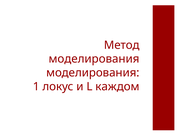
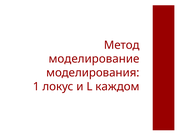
моделирования at (94, 59): моделирования -> моделирование
